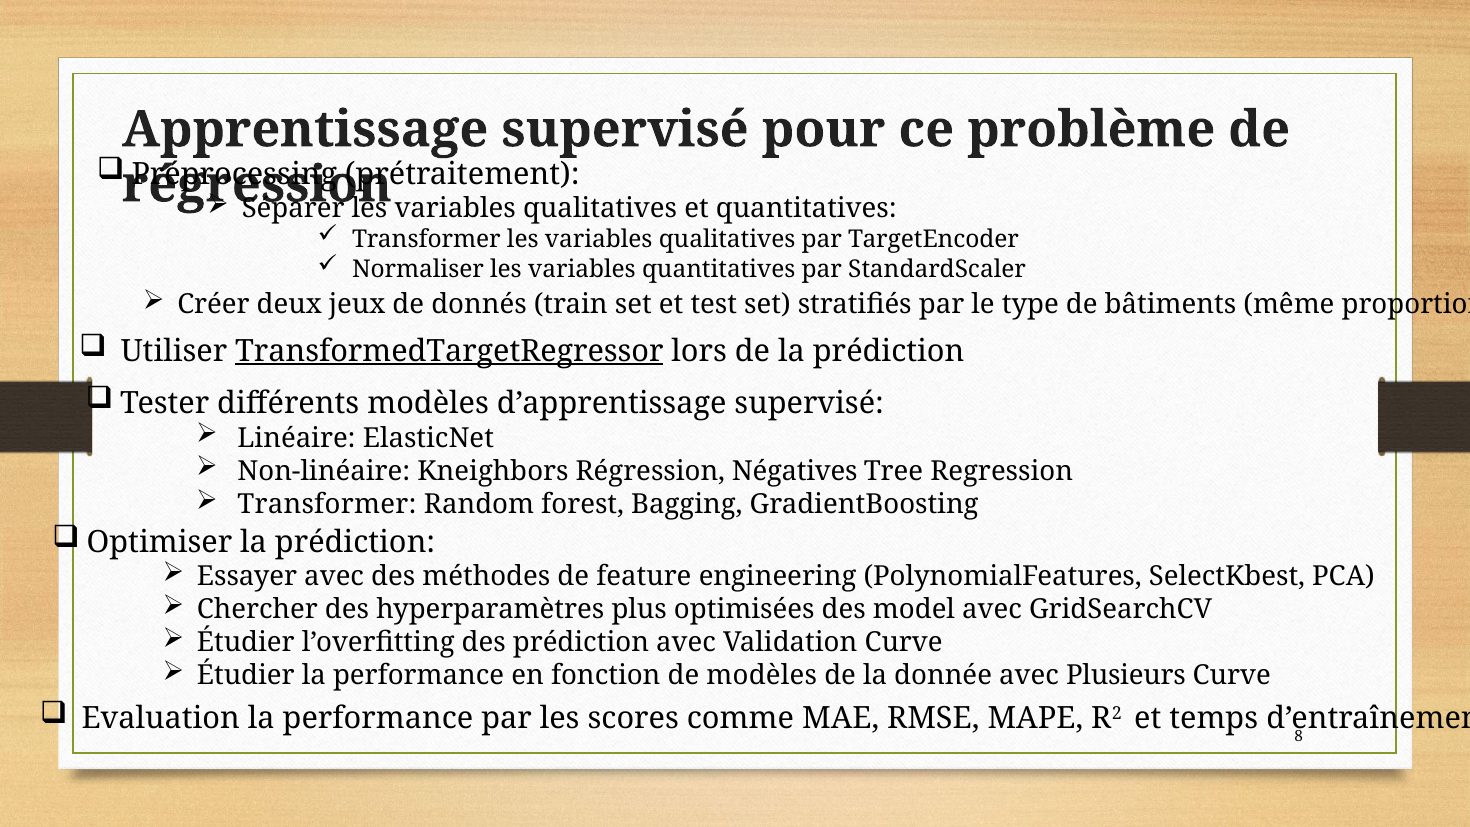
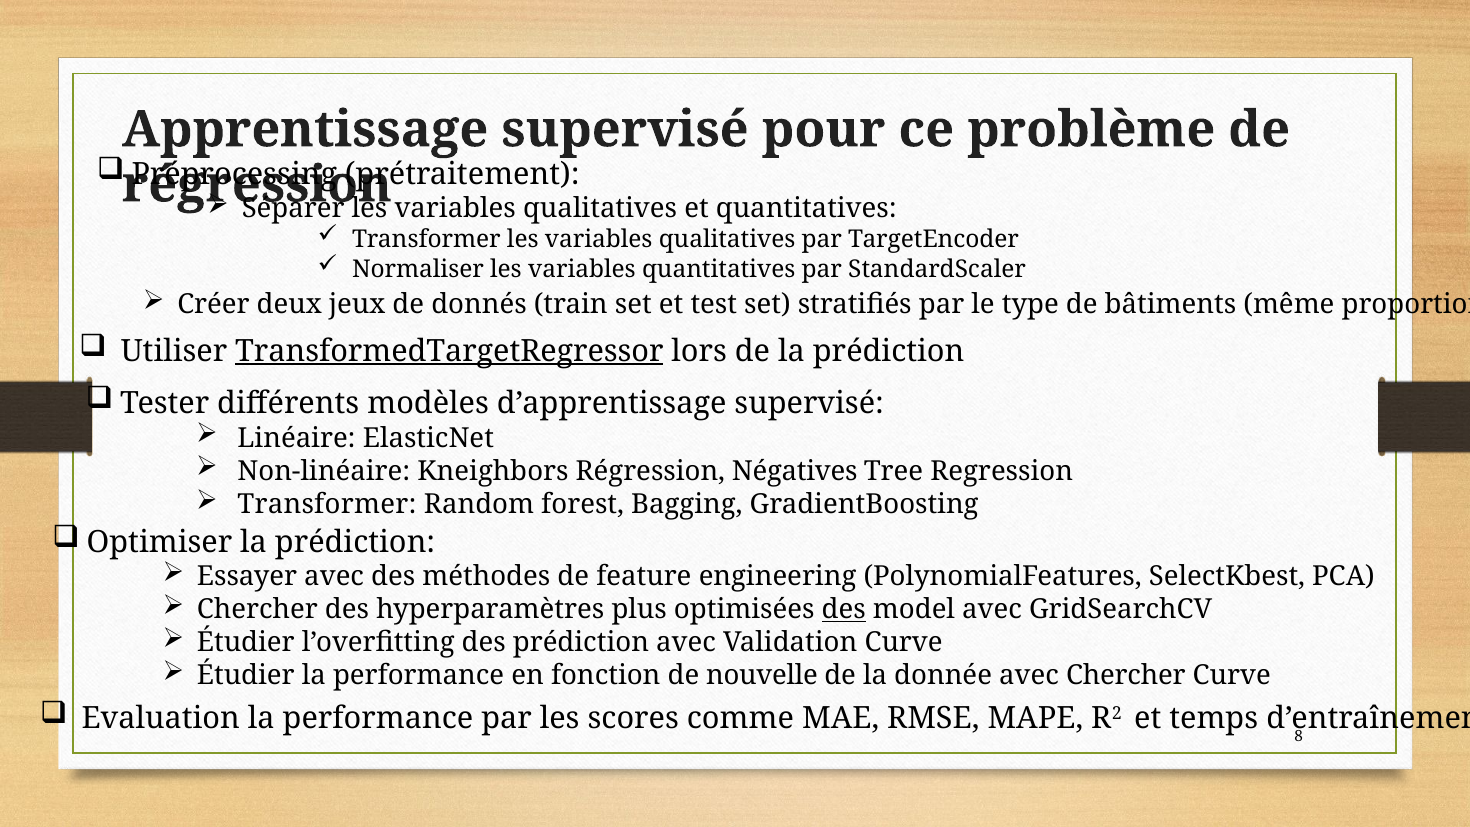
des at (844, 610) underline: none -> present
de modèles: modèles -> nouvelle
avec Plusieurs: Plusieurs -> Chercher
